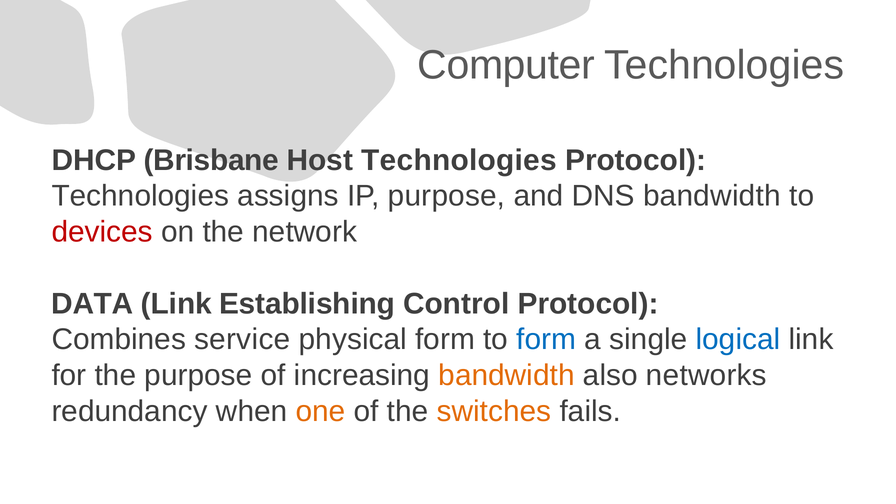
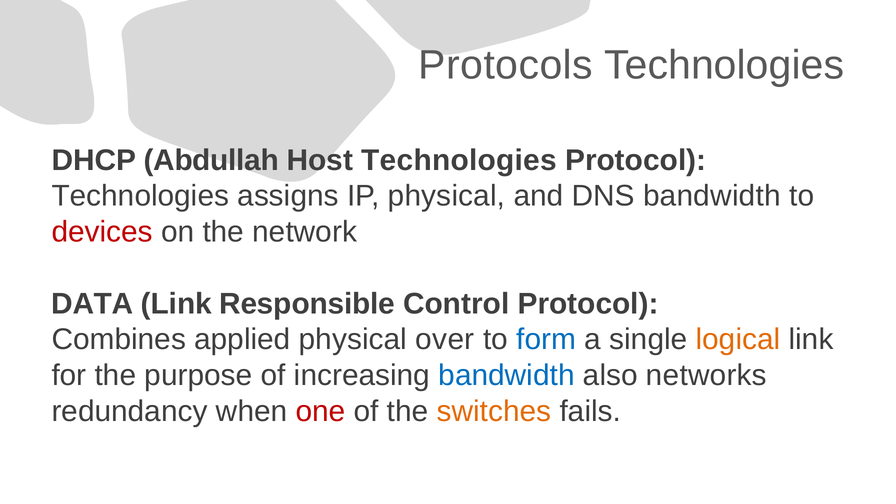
Computer: Computer -> Protocols
Brisbane: Brisbane -> Abdullah
IP purpose: purpose -> physical
Establishing: Establishing -> Responsible
service: service -> applied
physical form: form -> over
logical colour: blue -> orange
bandwidth at (507, 375) colour: orange -> blue
one colour: orange -> red
